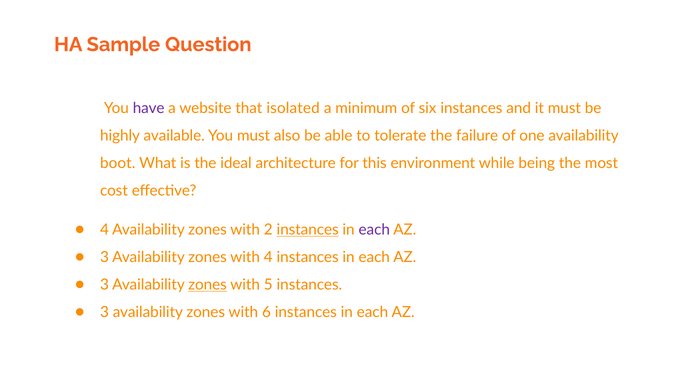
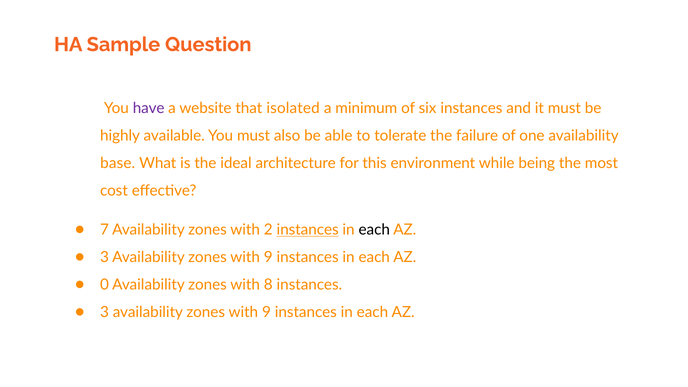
boot: boot -> base
4 at (104, 230): 4 -> 7
each at (374, 230) colour: purple -> black
4 at (268, 257): 4 -> 9
3 at (104, 285): 3 -> 0
zones at (208, 285) underline: present -> none
5: 5 -> 8
6 at (266, 312): 6 -> 9
